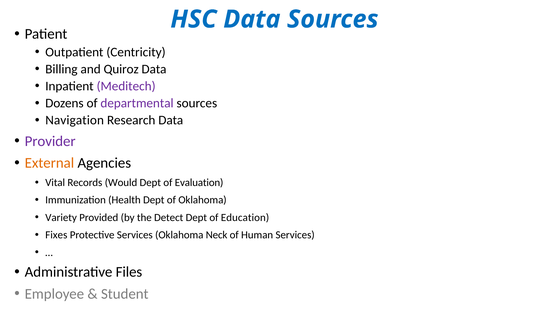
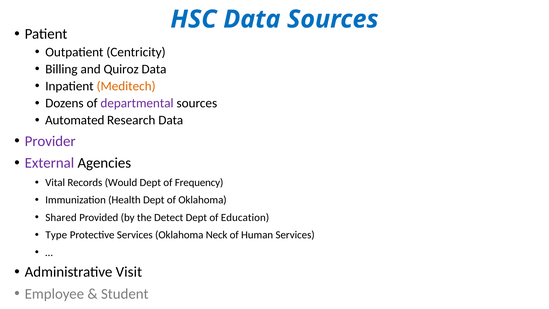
Meditech colour: purple -> orange
Navigation: Navigation -> Automated
External colour: orange -> purple
Evaluation: Evaluation -> Frequency
Variety: Variety -> Shared
Fixes: Fixes -> Type
Files: Files -> Visit
